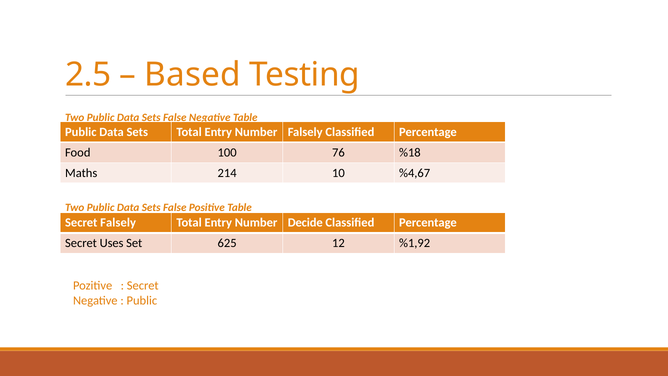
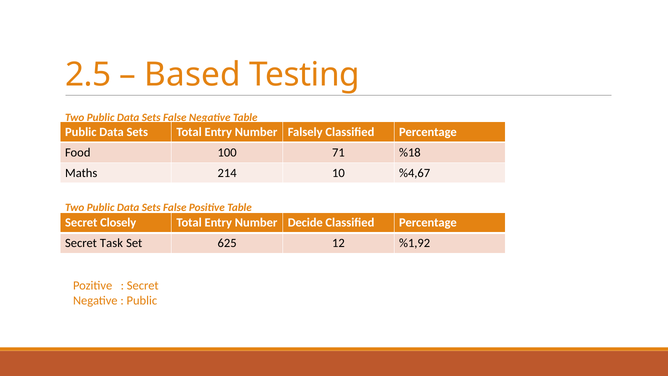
76: 76 -> 71
Secret Falsely: Falsely -> Closely
Uses: Uses -> Task
